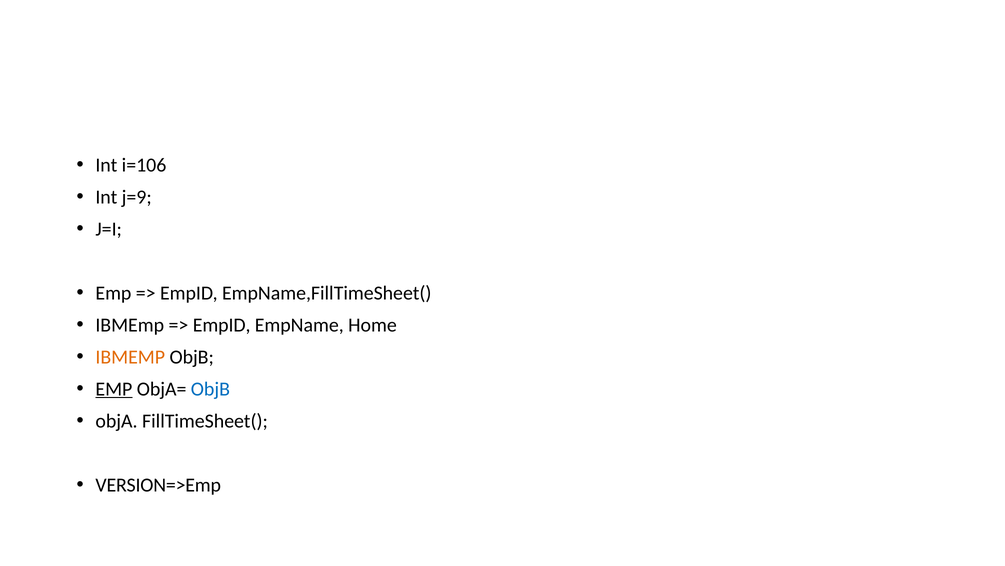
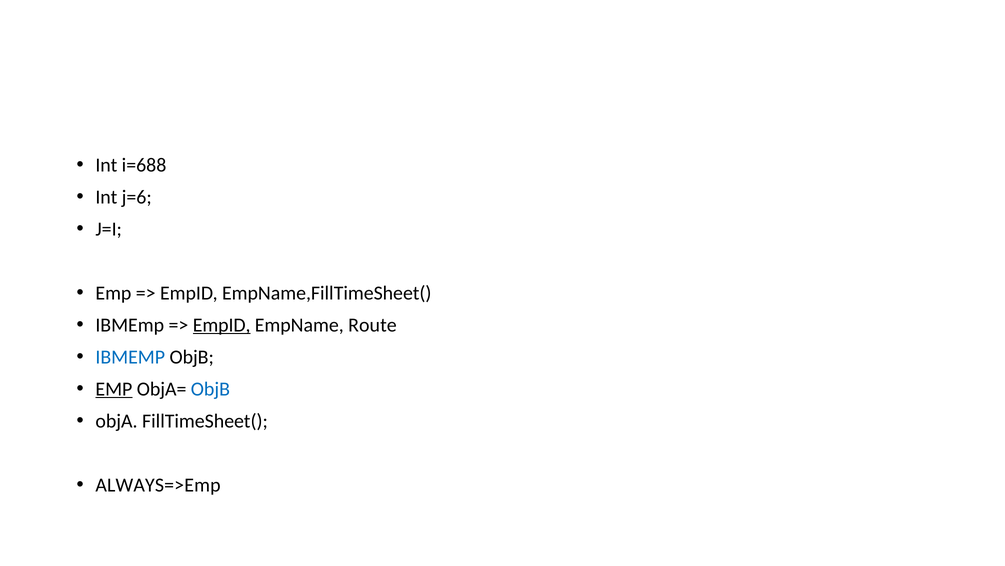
i=106: i=106 -> i=688
j=9: j=9 -> j=6
EmpID at (222, 325) underline: none -> present
Home: Home -> Route
IBMEMP at (130, 357) colour: orange -> blue
VERSION=>Emp: VERSION=>Emp -> ALWAYS=>Emp
